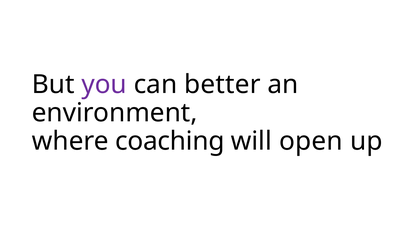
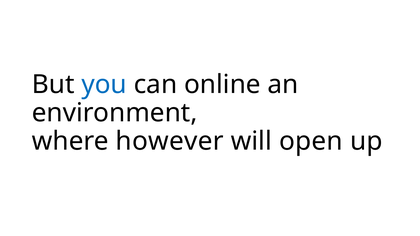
you colour: purple -> blue
better: better -> online
coaching: coaching -> however
